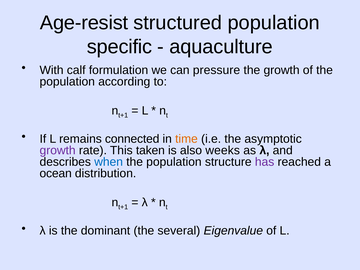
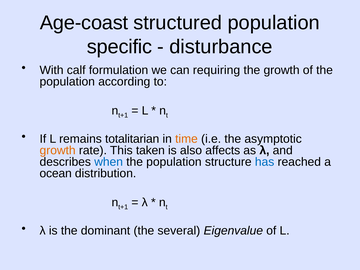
Age-resist: Age-resist -> Age-coast
aquaculture: aquaculture -> disturbance
pressure: pressure -> requiring
connected: connected -> totalitarian
growth at (58, 150) colour: purple -> orange
weeks: weeks -> affects
has colour: purple -> blue
